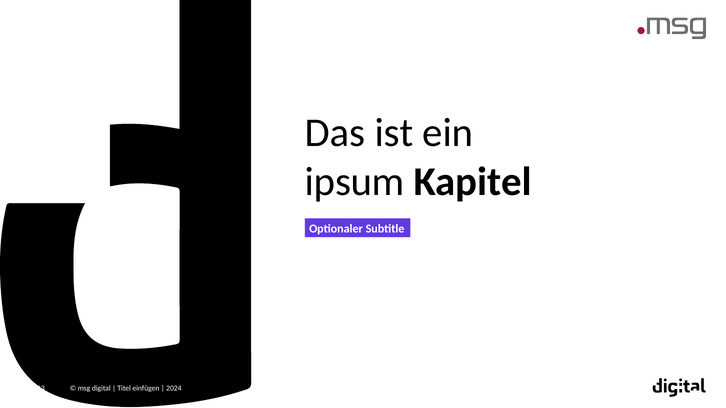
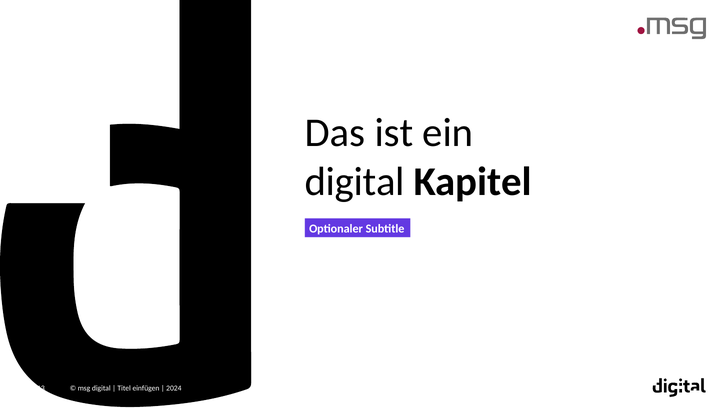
ipsum at (355, 182): ipsum -> digital
